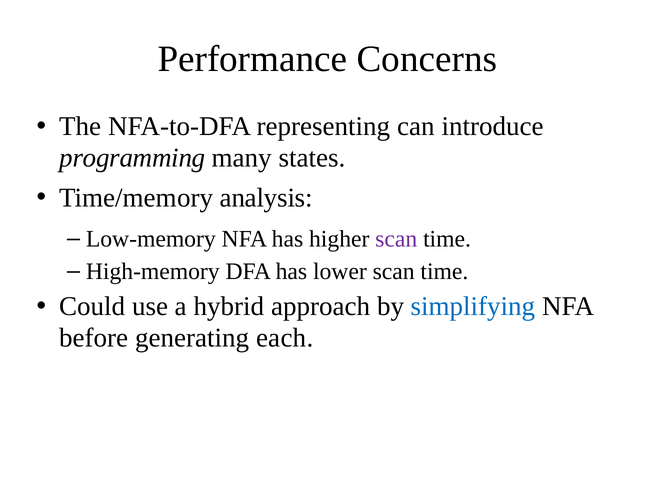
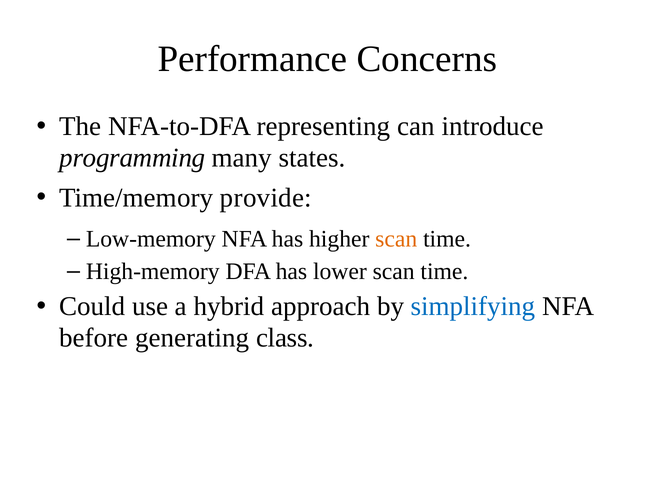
analysis: analysis -> provide
scan at (396, 239) colour: purple -> orange
each: each -> class
